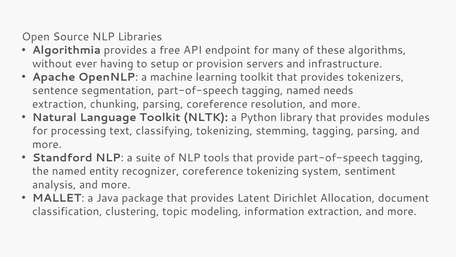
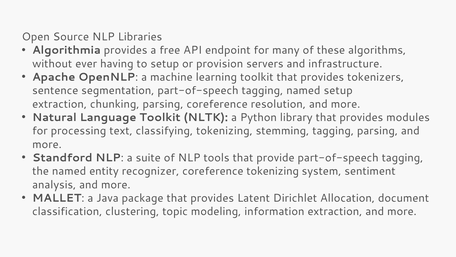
named needs: needs -> setup
